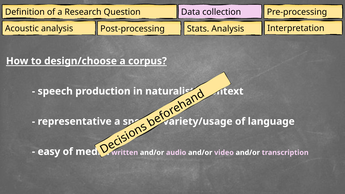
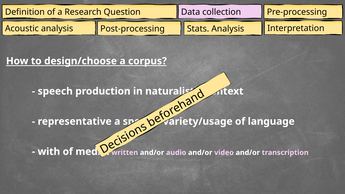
easy: easy -> with
